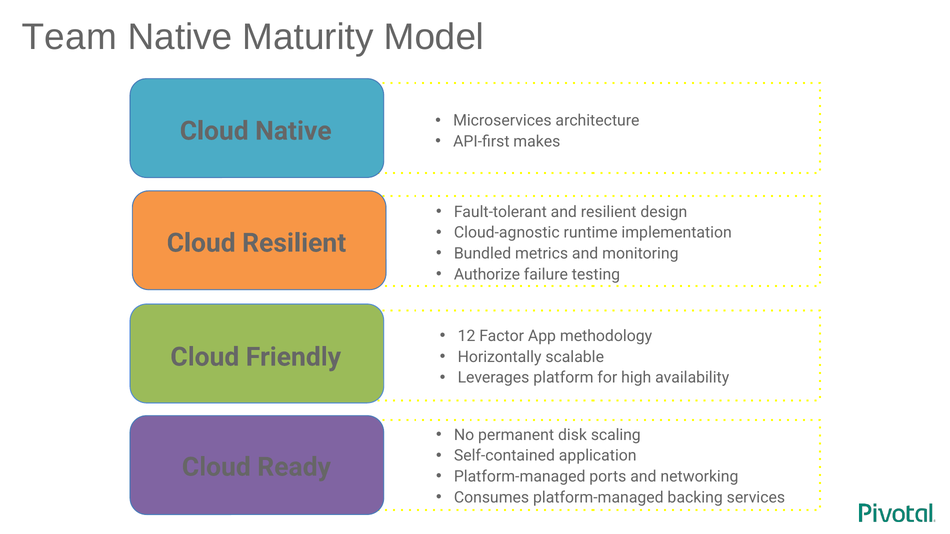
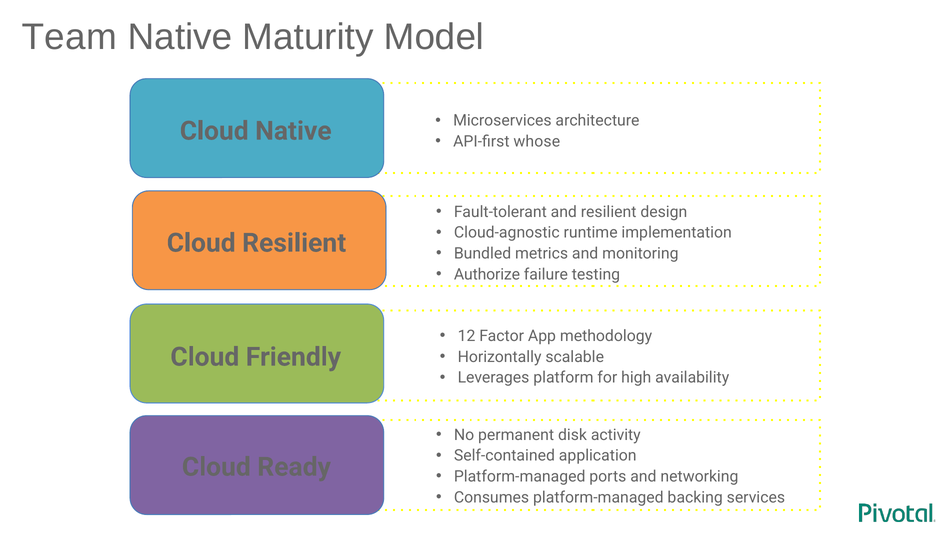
makes: makes -> whose
scaling: scaling -> activity
